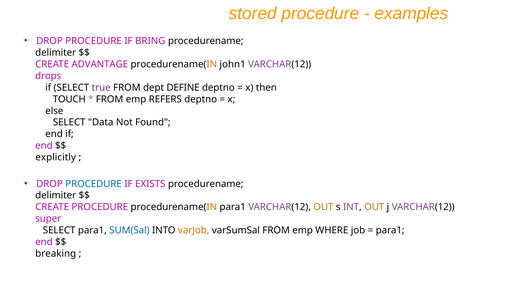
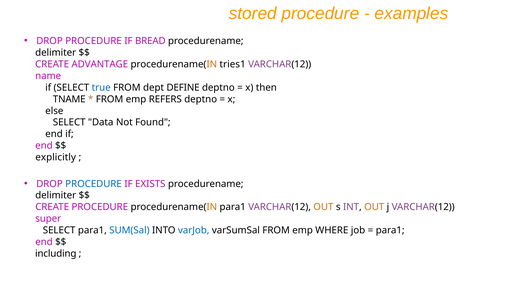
BRING: BRING -> BREAD
john1: john1 -> tries1
drops: drops -> name
true colour: purple -> blue
TOUCH: TOUCH -> TNAME
varJob colour: orange -> blue
breaking: breaking -> including
